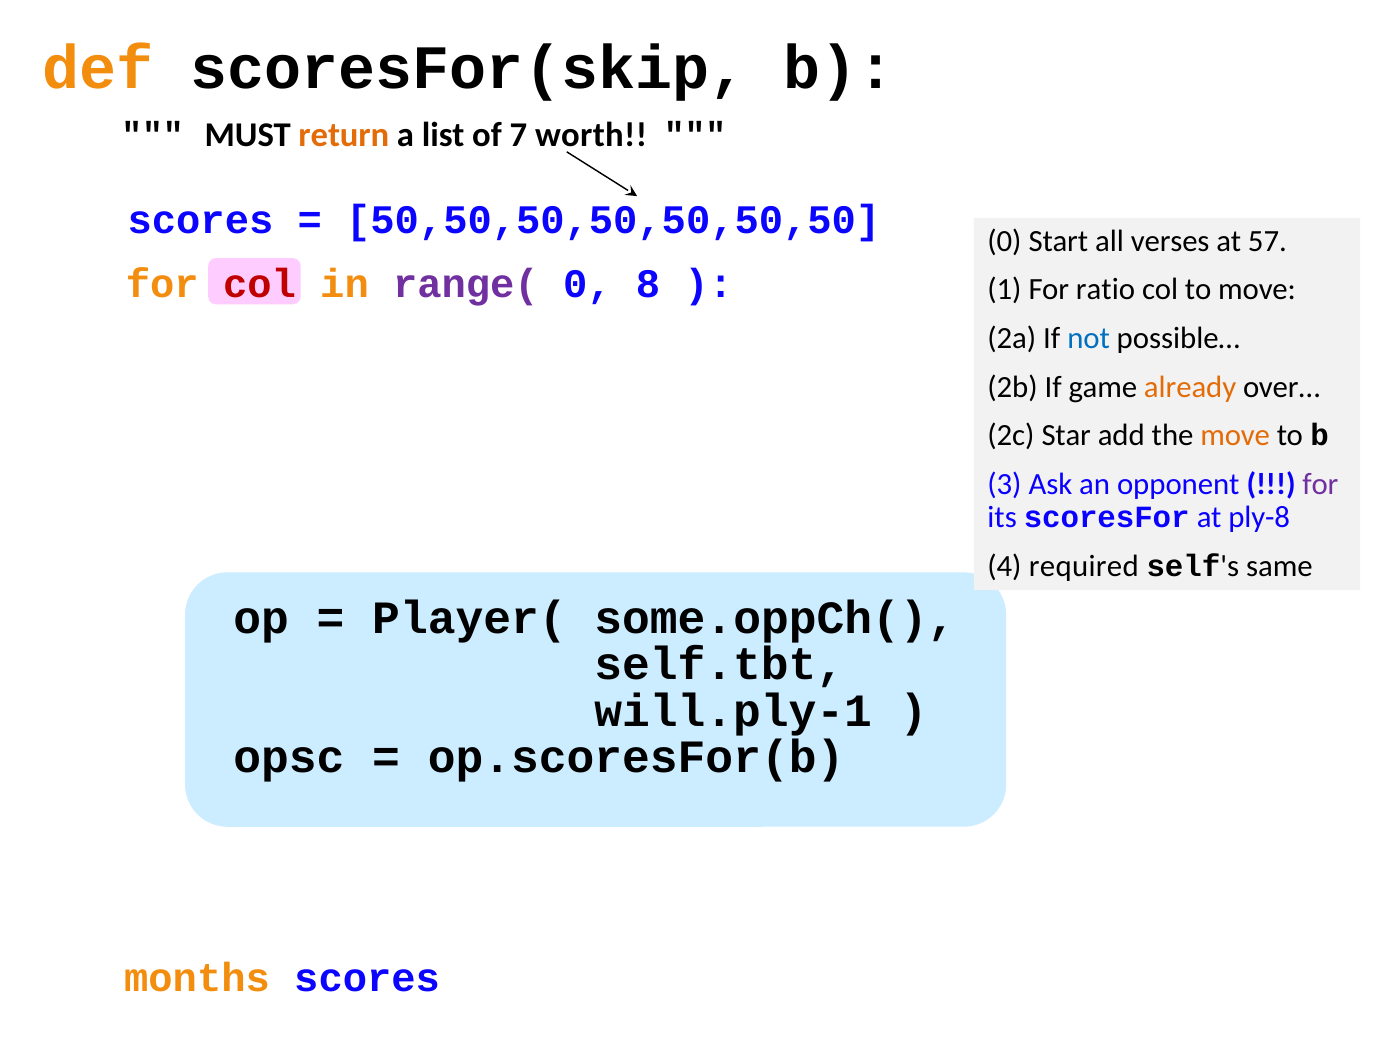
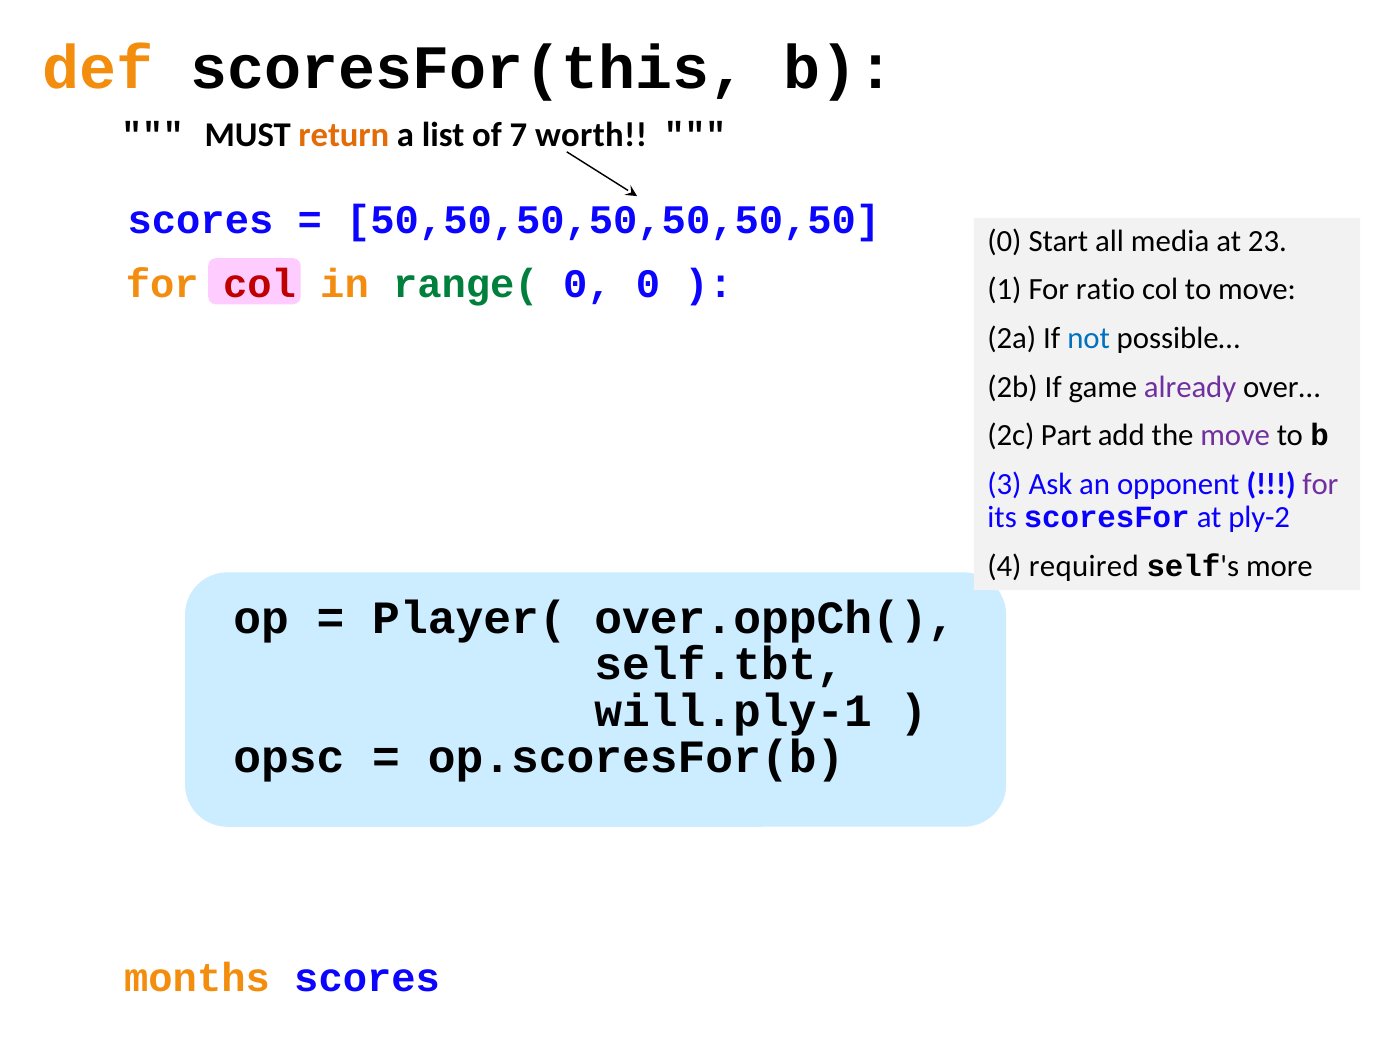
scoresFor(skip: scoresFor(skip -> scoresFor(this
verses: verses -> media
57: 57 -> 23
range( colour: purple -> green
0 8: 8 -> 0
already colour: orange -> purple
Star: Star -> Part
move at (1235, 436) colour: orange -> purple
ply-8: ply-8 -> ply-2
same: same -> more
some.oppCh(: some.oppCh( -> over.oppCh(
